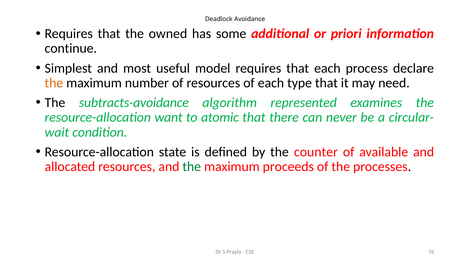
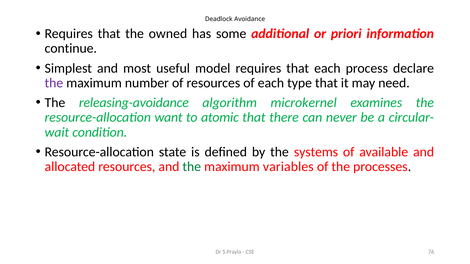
the at (54, 83) colour: orange -> purple
subtracts-avoidance: subtracts-avoidance -> releasing-avoidance
represented: represented -> microkernel
counter: counter -> systems
proceeds: proceeds -> variables
